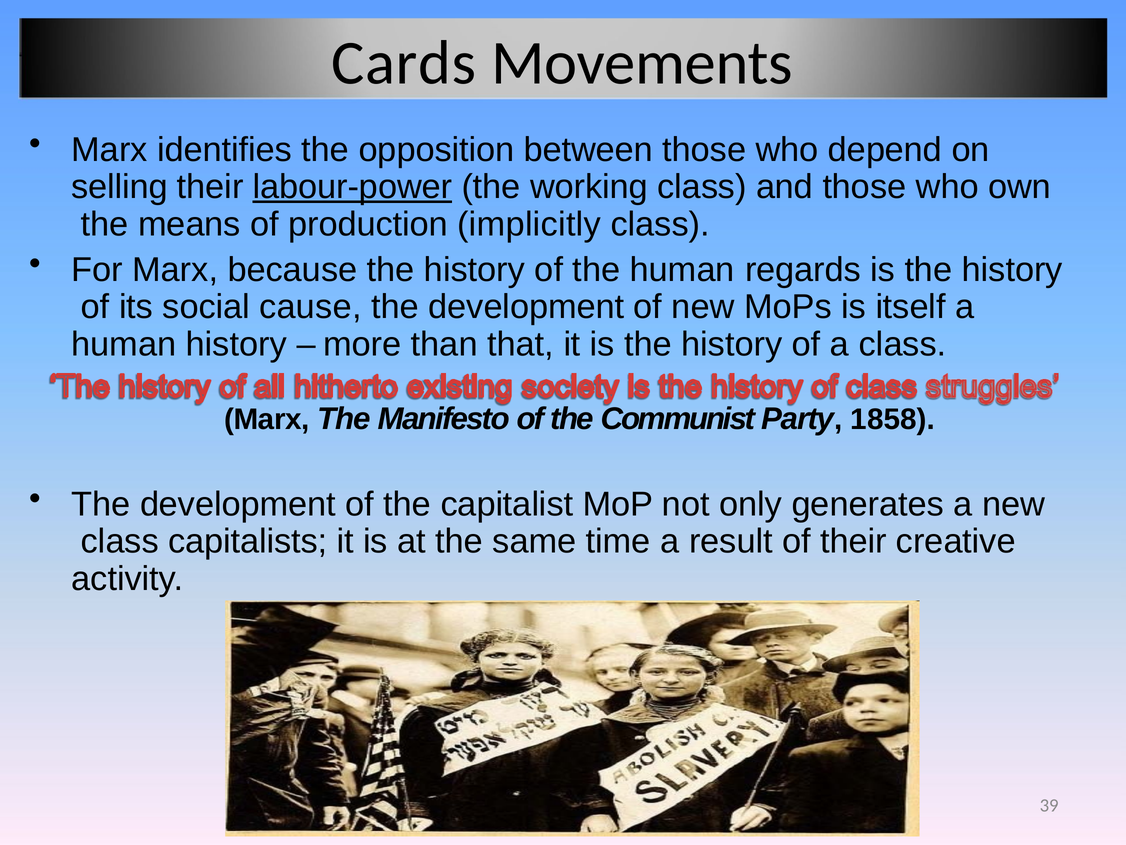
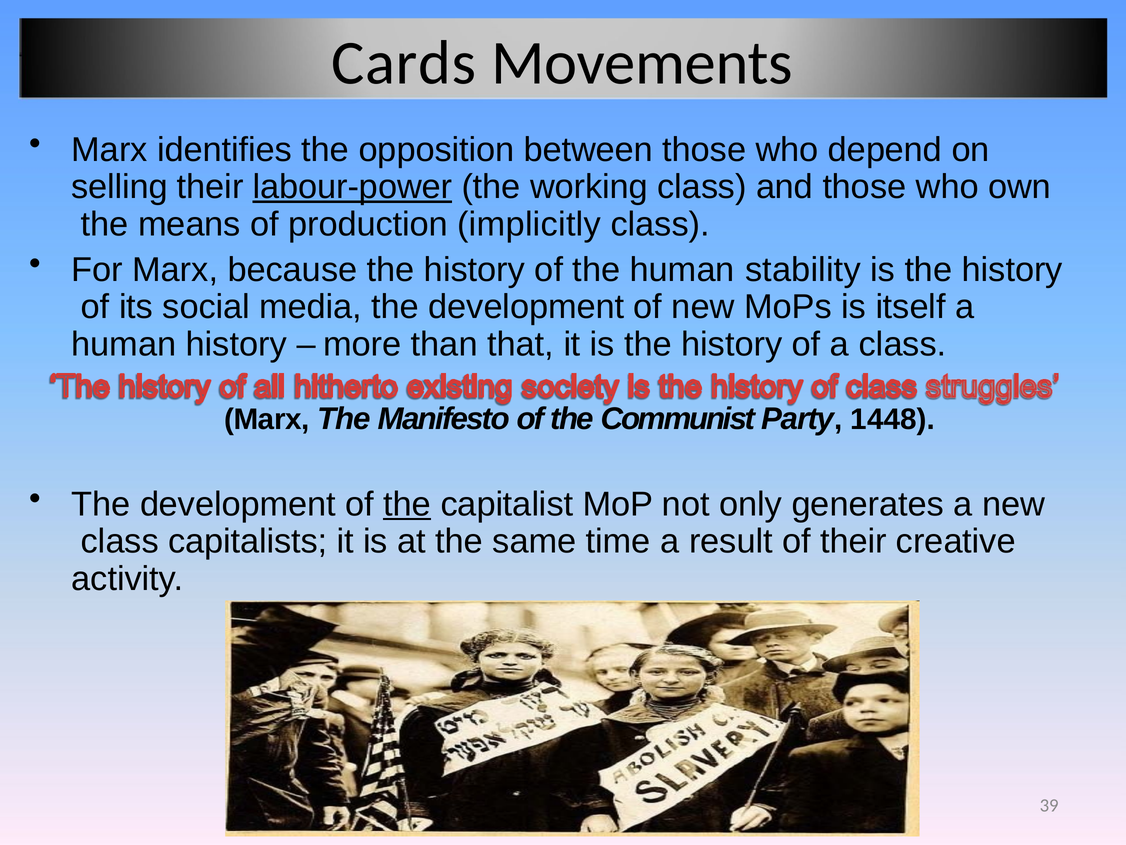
regards: regards -> stability
cause: cause -> media
1858: 1858 -> 1448
the at (407, 504) underline: none -> present
